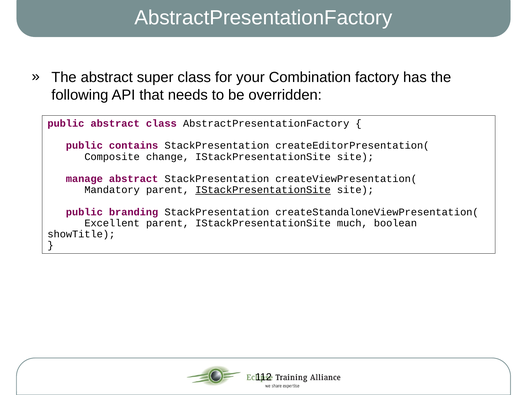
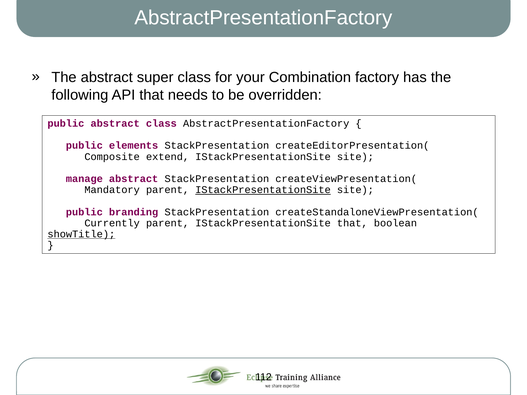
contains: contains -> elements
change: change -> extend
Excellent: Excellent -> Currently
IStackPresentationSite much: much -> that
showTitle underline: none -> present
